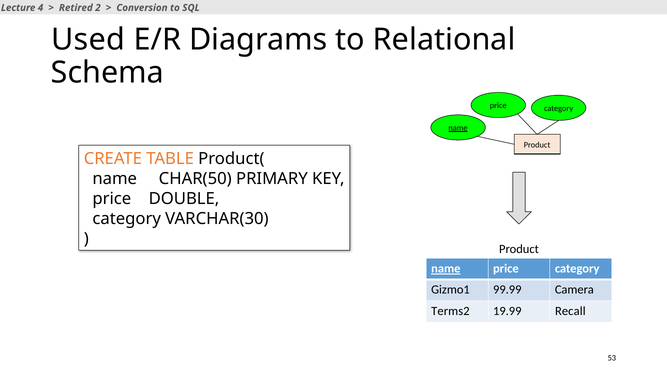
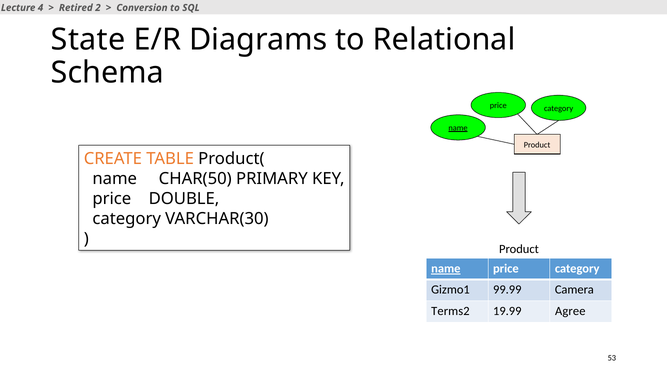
Used: Used -> State
Recall: Recall -> Agree
